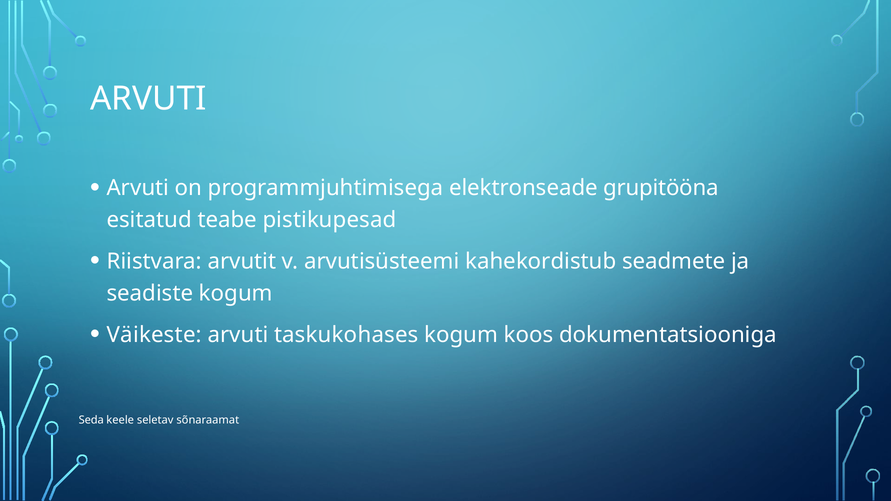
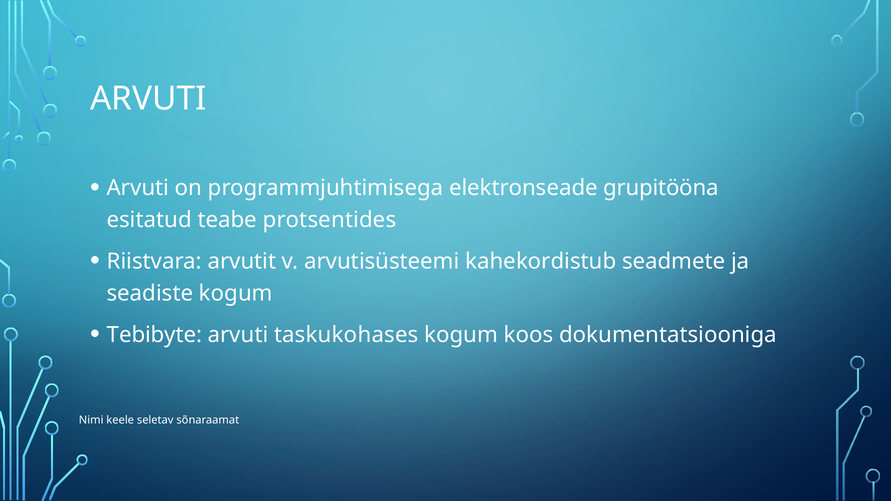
pistikupesad: pistikupesad -> protsentides
Väikeste: Väikeste -> Tebibyte
Seda: Seda -> Nimi
